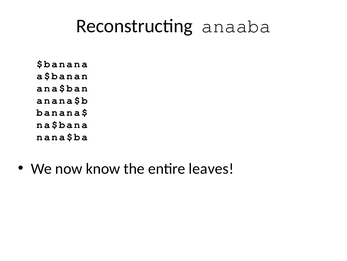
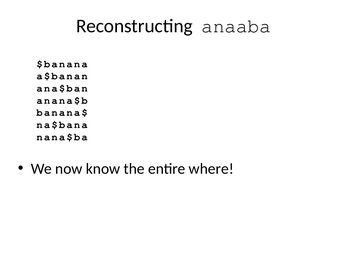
leaves: leaves -> where
